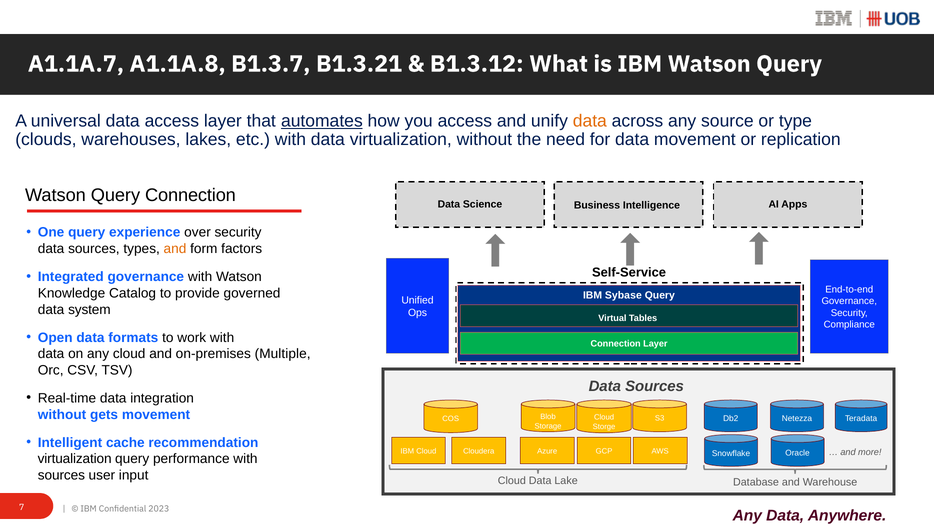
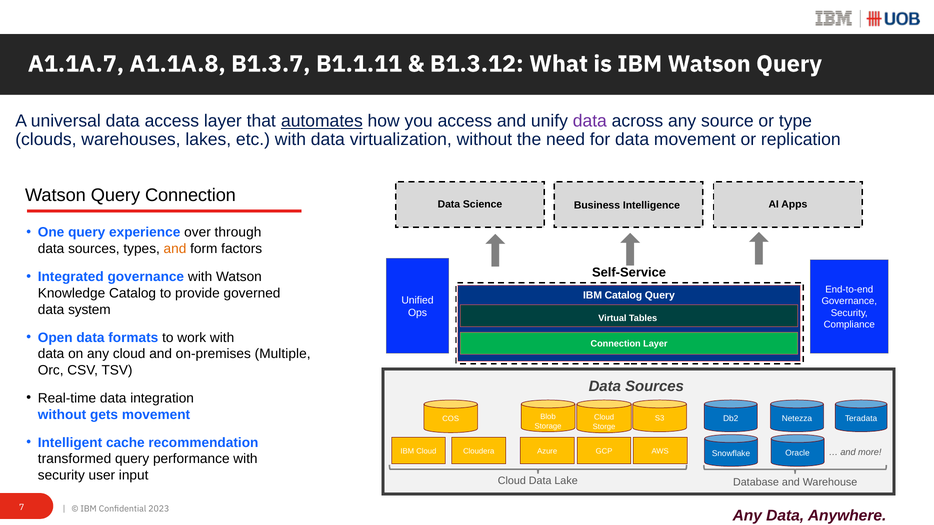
B1.3.21: B1.3.21 -> B1.1.11
data at (590, 121) colour: orange -> purple
over security: security -> through
IBM Sybase: Sybase -> Catalog
virtualization at (75, 459): virtualization -> transformed
sources at (61, 476): sources -> security
